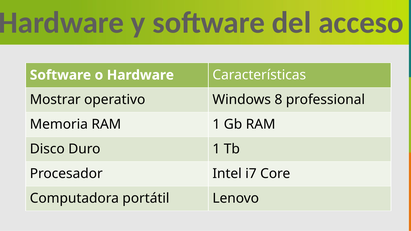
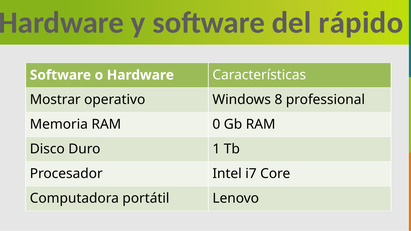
acceso: acceso -> rápido
RAM 1: 1 -> 0
